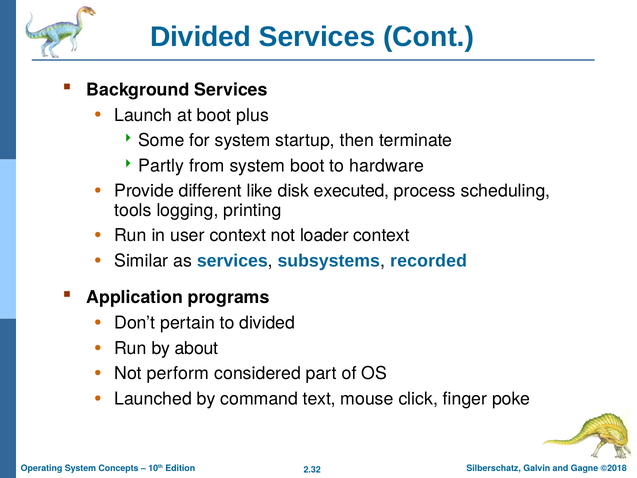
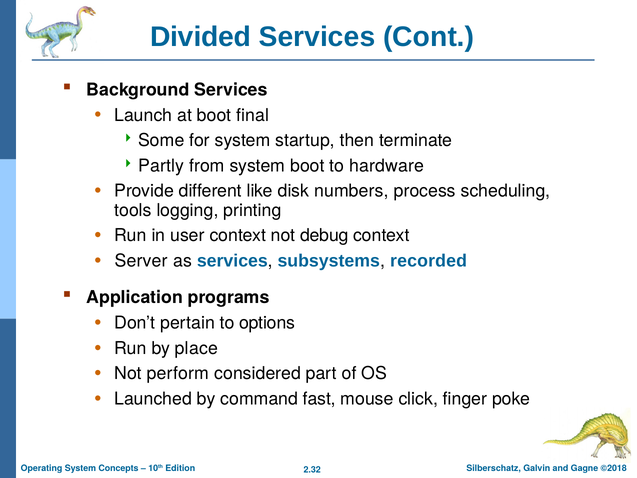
plus: plus -> final
executed: executed -> numbers
loader: loader -> debug
Similar: Similar -> Server
to divided: divided -> options
about: about -> place
text: text -> fast
